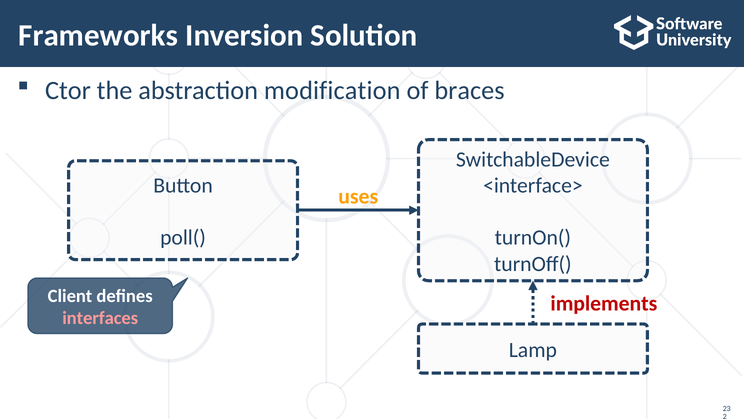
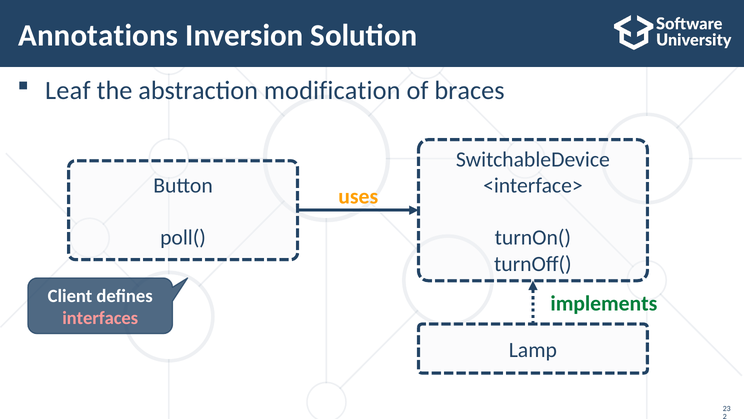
Frameworks: Frameworks -> Annotations
Ctor: Ctor -> Leaf
implements colour: red -> green
